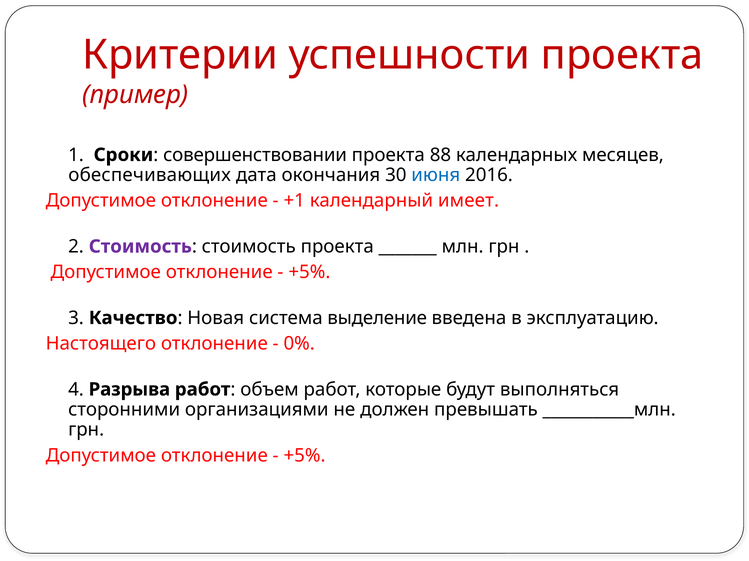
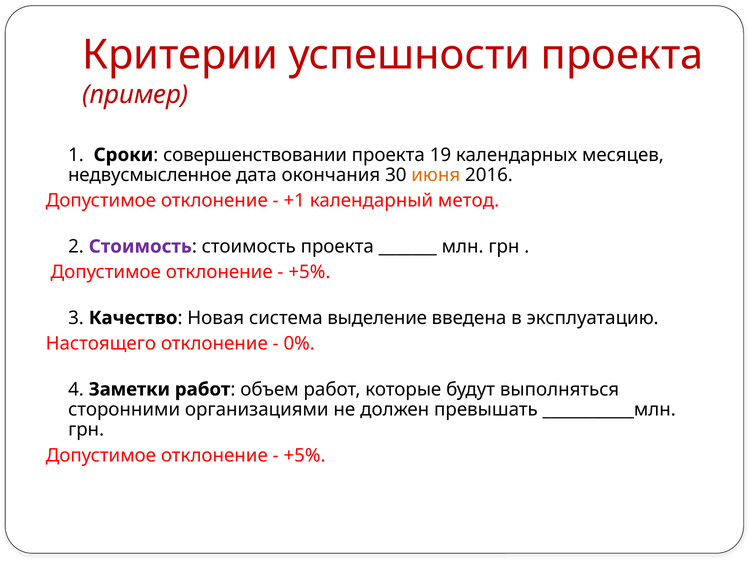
88: 88 -> 19
обеспечивающих: обеспечивающих -> недвусмысленное
июня colour: blue -> orange
имеет: имеет -> метод
Разрыва: Разрыва -> Заметки
